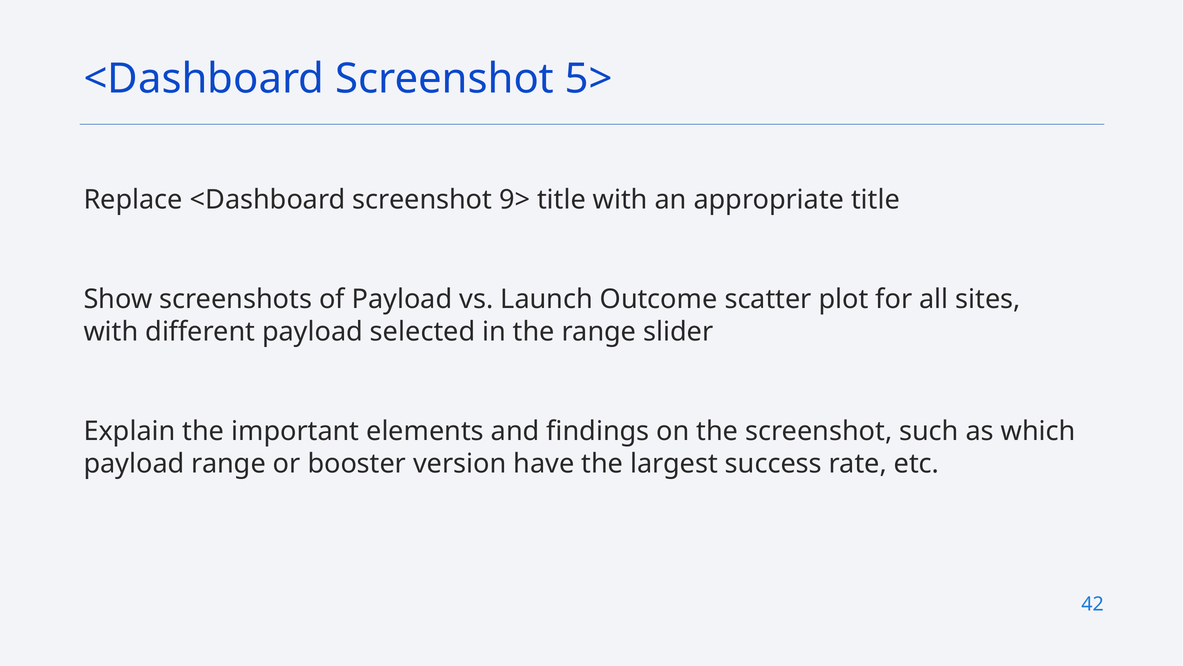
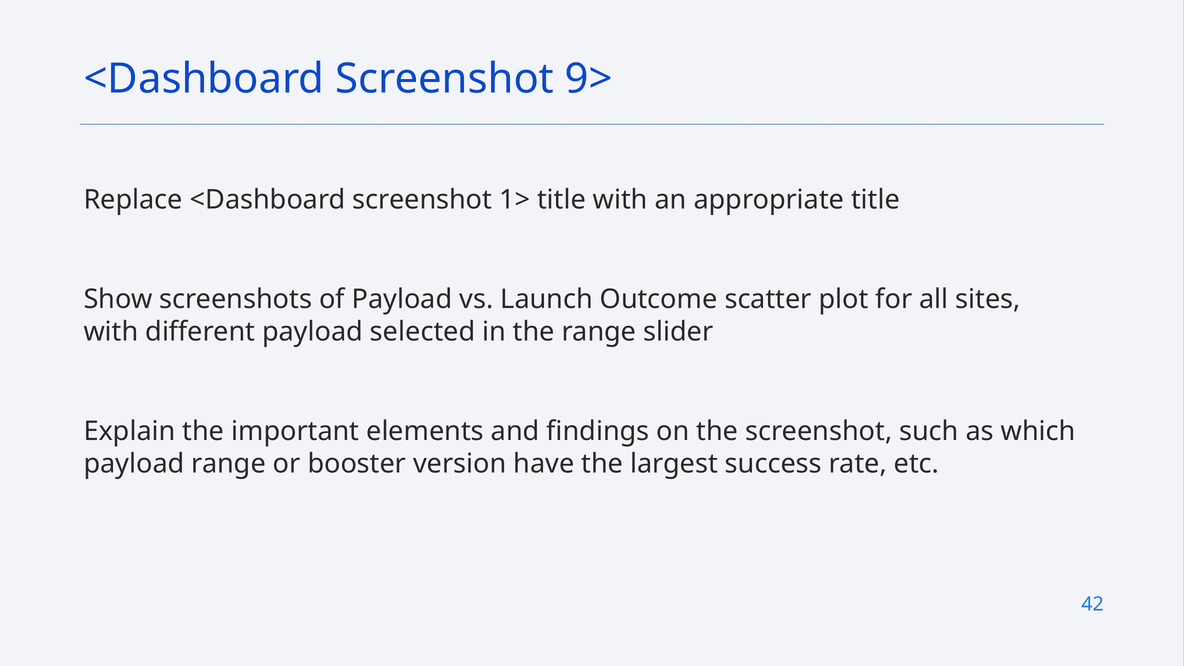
5>: 5> -> 9>
9>: 9> -> 1>
